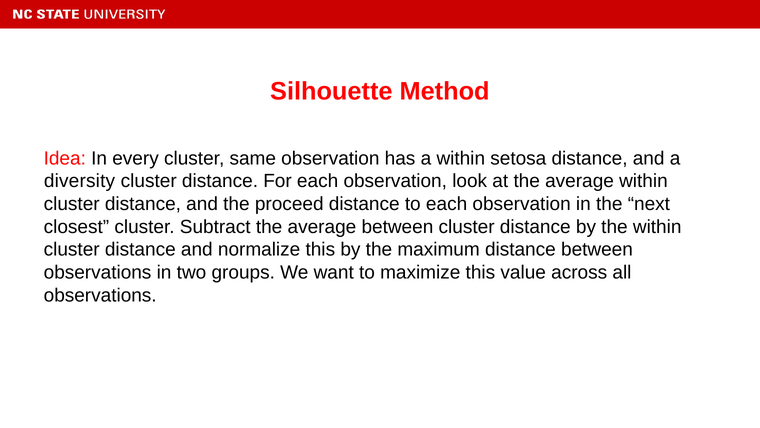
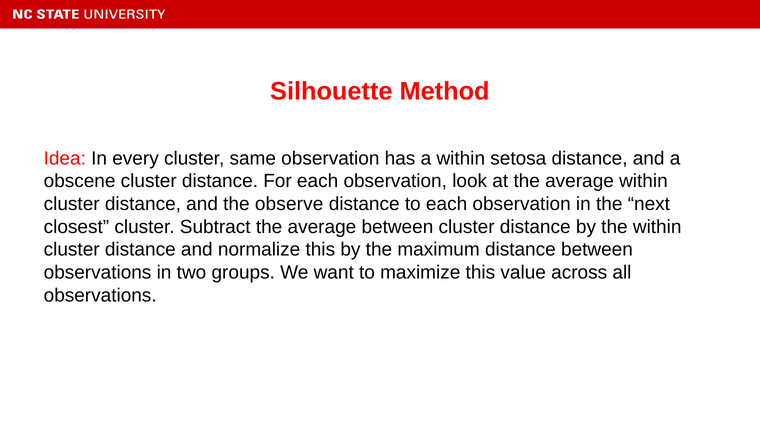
diversity: diversity -> obscene
proceed: proceed -> observe
